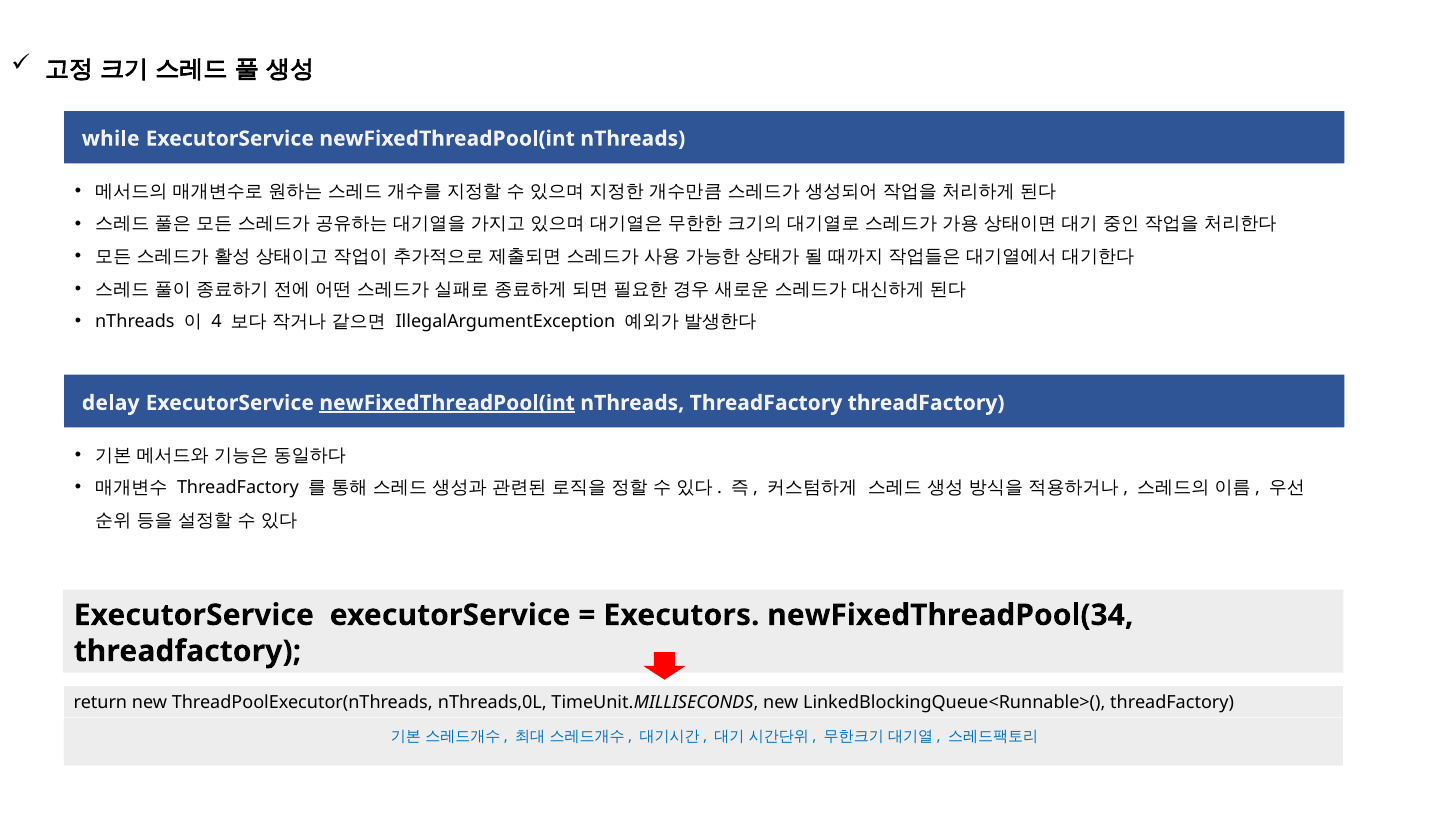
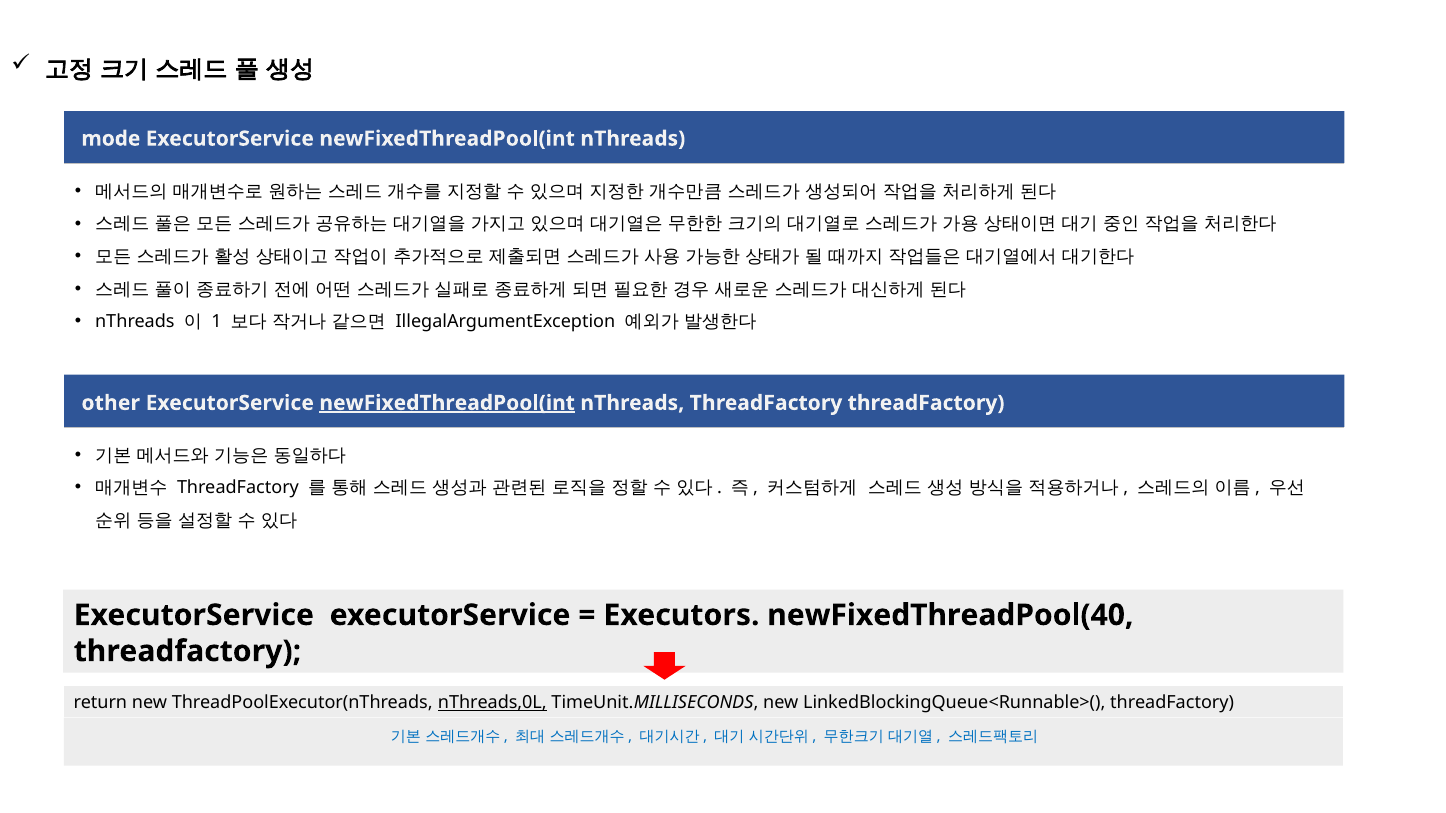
while: while -> mode
4: 4 -> 1
delay: delay -> other
newFixedThreadPool(34: newFixedThreadPool(34 -> newFixedThreadPool(40
nThreads,0L underline: none -> present
